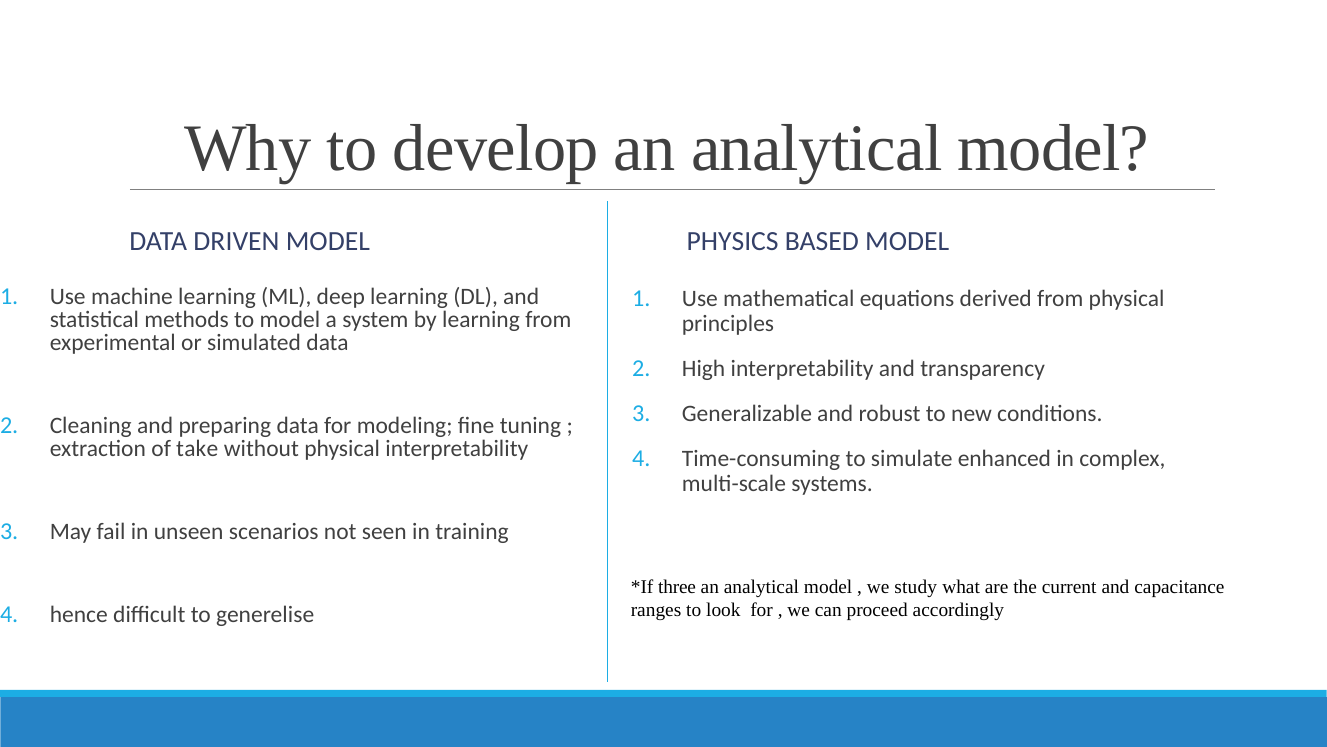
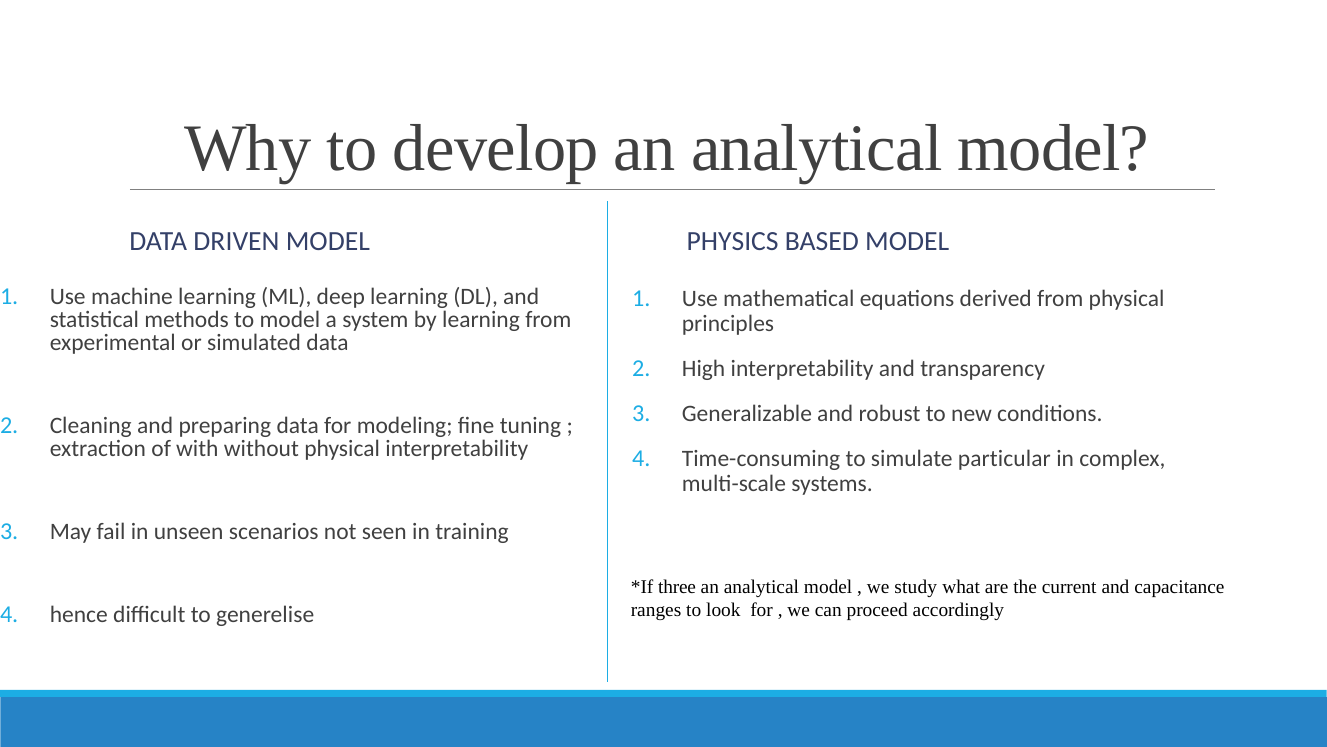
take: take -> with
enhanced: enhanced -> particular
